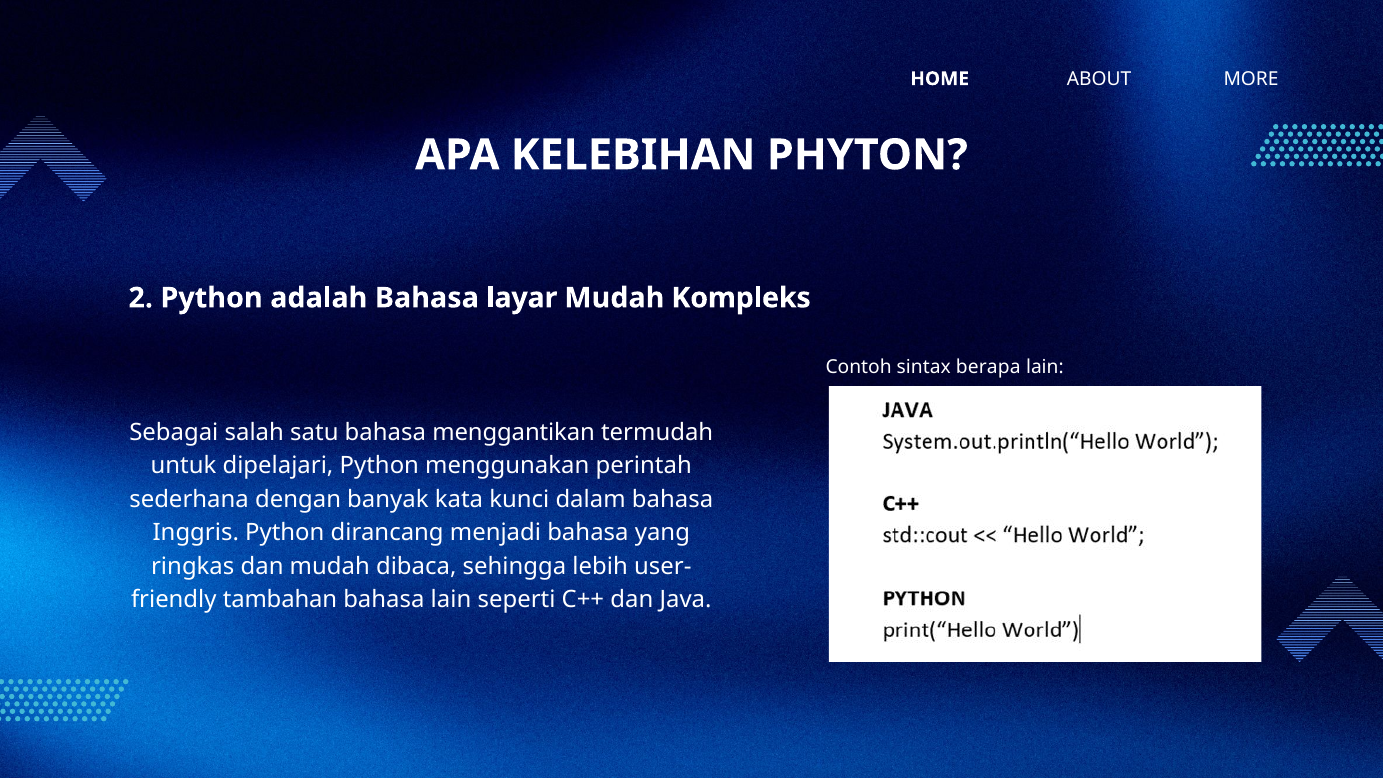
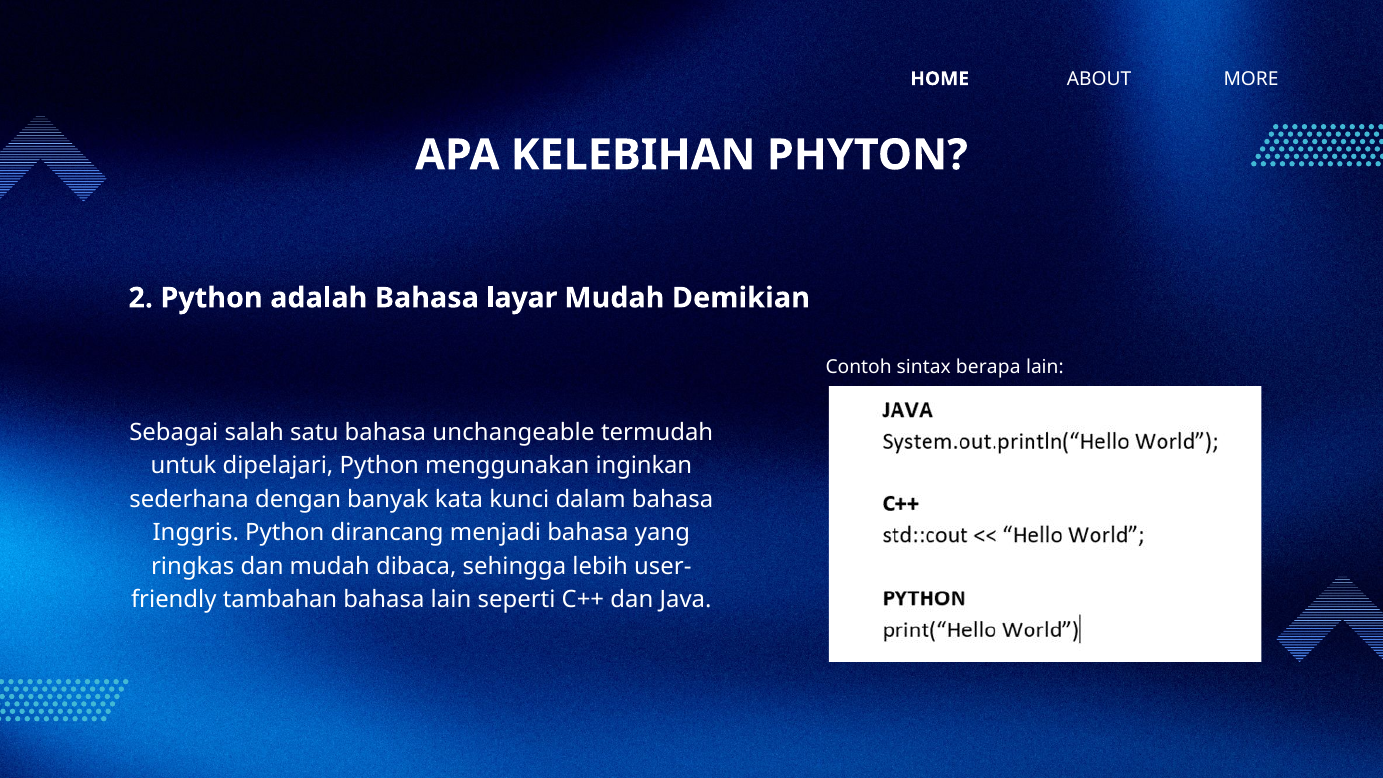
Kompleks: Kompleks -> Demikian
menggantikan: menggantikan -> unchangeable
perintah: perintah -> inginkan
